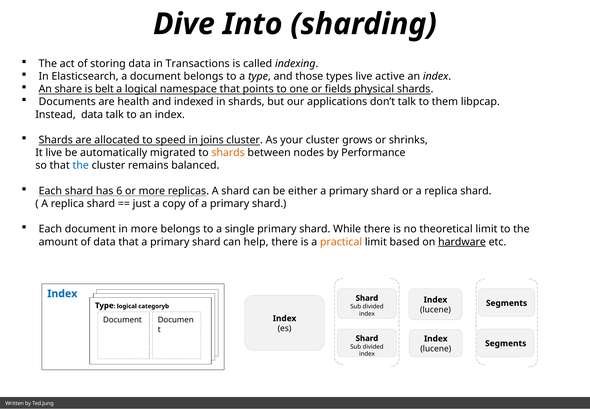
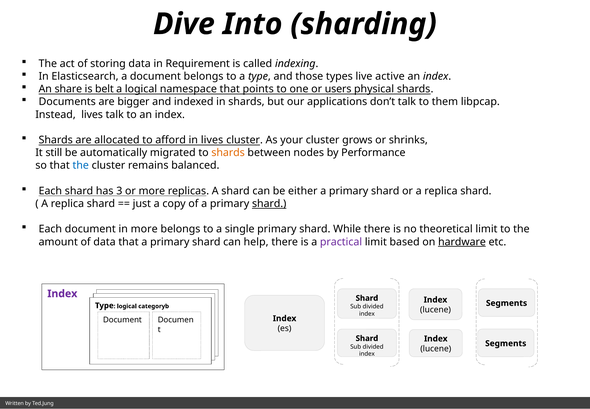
Transactions: Transactions -> Requirement
fields: fields -> users
health: health -> bigger
Instead data: data -> lives
speed: speed -> afford
in joins: joins -> lives
It live: live -> still
6: 6 -> 3
shard at (269, 203) underline: none -> present
practical colour: orange -> purple
Index at (62, 293) colour: blue -> purple
